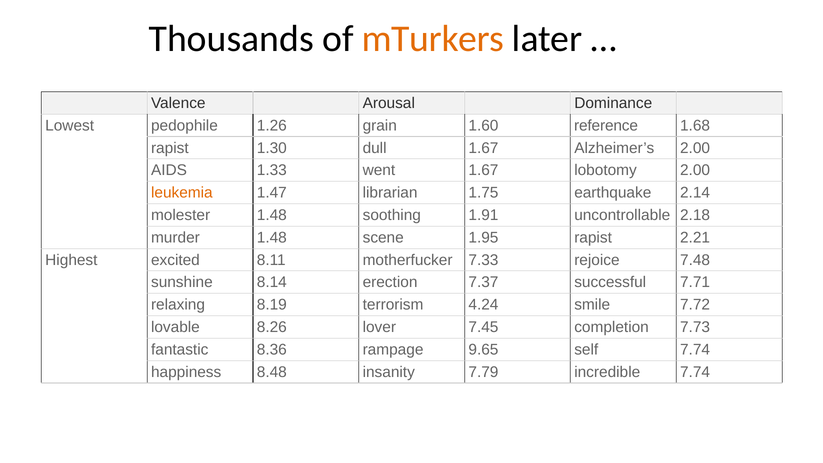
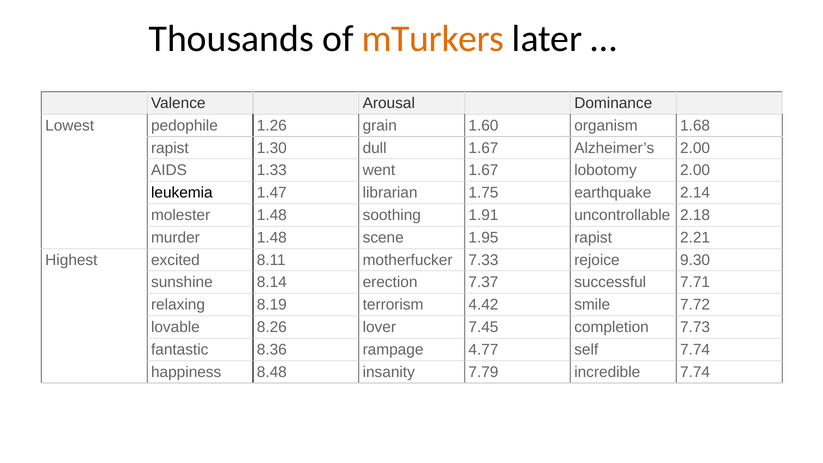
reference: reference -> organism
leukemia colour: orange -> black
7.48: 7.48 -> 9.30
4.24: 4.24 -> 4.42
9.65: 9.65 -> 4.77
